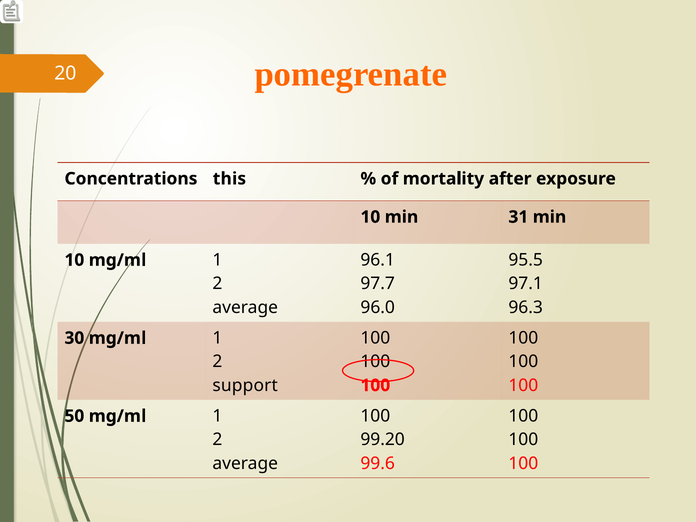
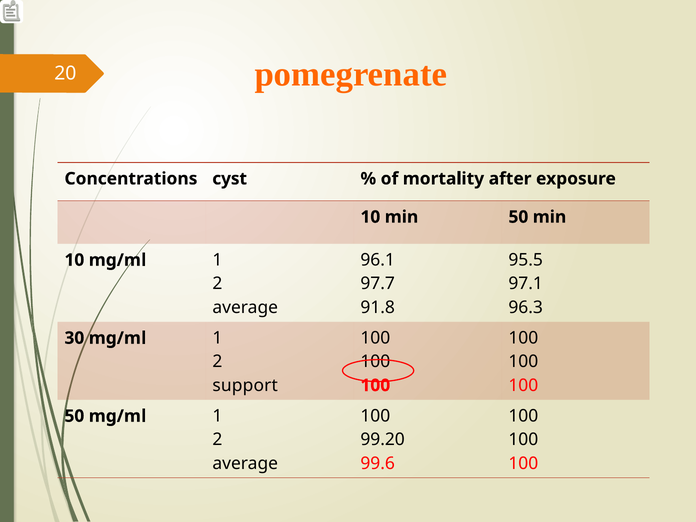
this: this -> cyst
min 31: 31 -> 50
96.0: 96.0 -> 91.8
